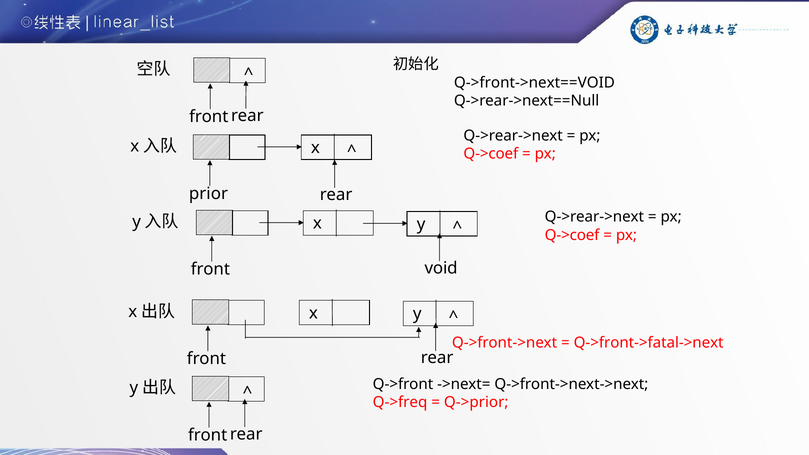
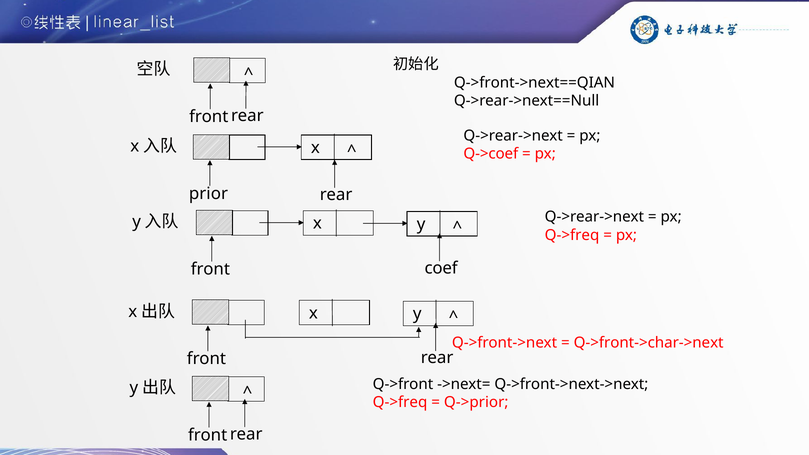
Q->front->next==VOID: Q->front->next==VOID -> Q->front->next==QIAN
Q->coef at (572, 235): Q->coef -> Q->freq
void: void -> coef
Q->front->fatal->next: Q->front->fatal->next -> Q->front->char->next
